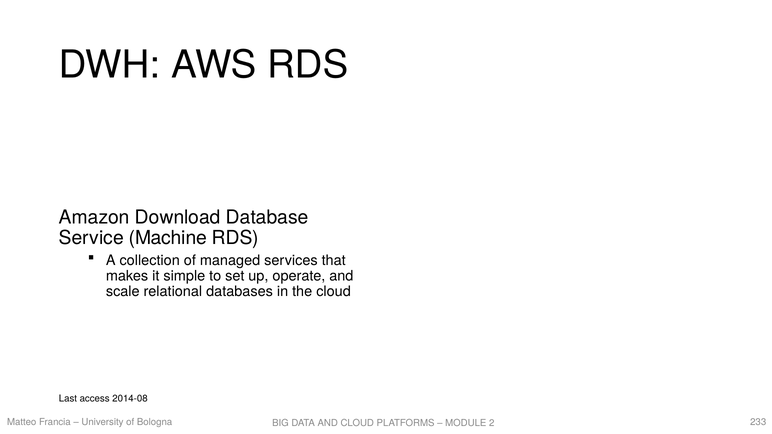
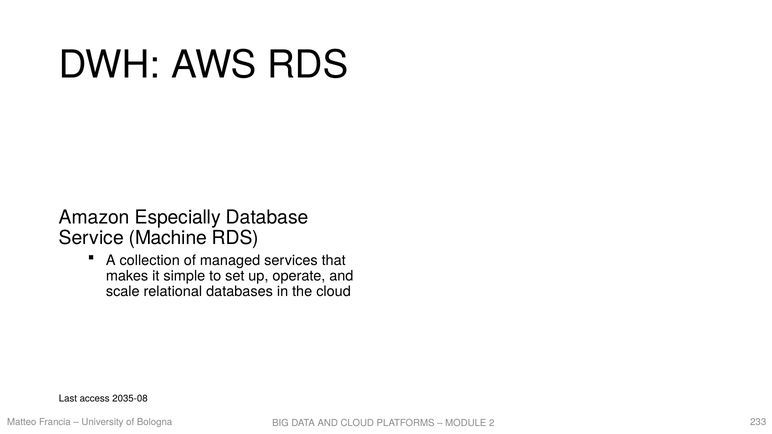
Download: Download -> Especially
2014-08: 2014-08 -> 2035-08
